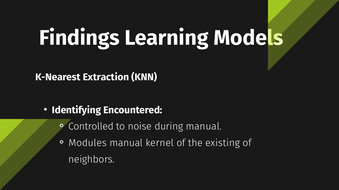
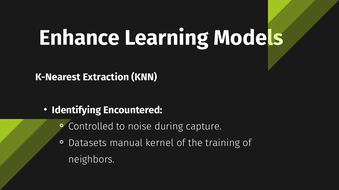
Findings: Findings -> Enhance
during manual: manual -> capture
Modules: Modules -> Datasets
existing: existing -> training
